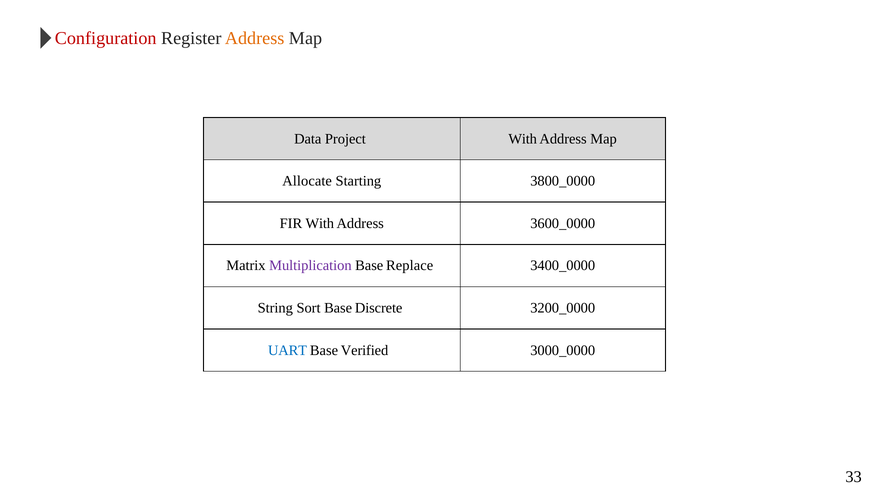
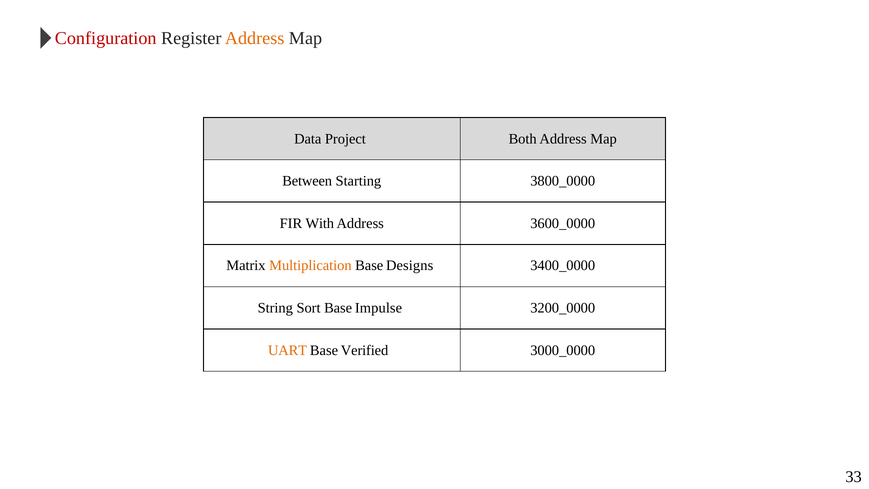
Project With: With -> Both
Allocate: Allocate -> Between
Multiplication colour: purple -> orange
Replace: Replace -> Designs
Discrete: Discrete -> Impulse
UART colour: blue -> orange
